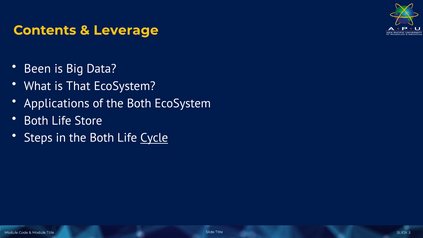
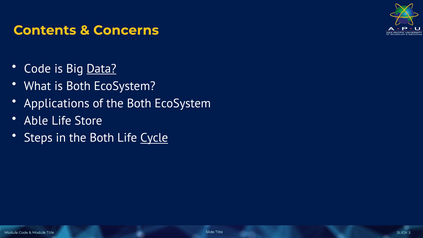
Leverage: Leverage -> Concerns
Been at (37, 69): Been -> Code
Data underline: none -> present
is That: That -> Both
Both at (36, 121): Both -> Able
